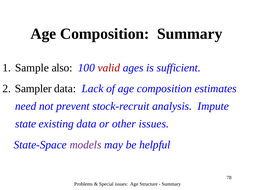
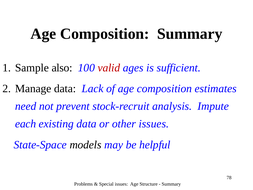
Sampler: Sampler -> Manage
state: state -> each
models colour: purple -> black
